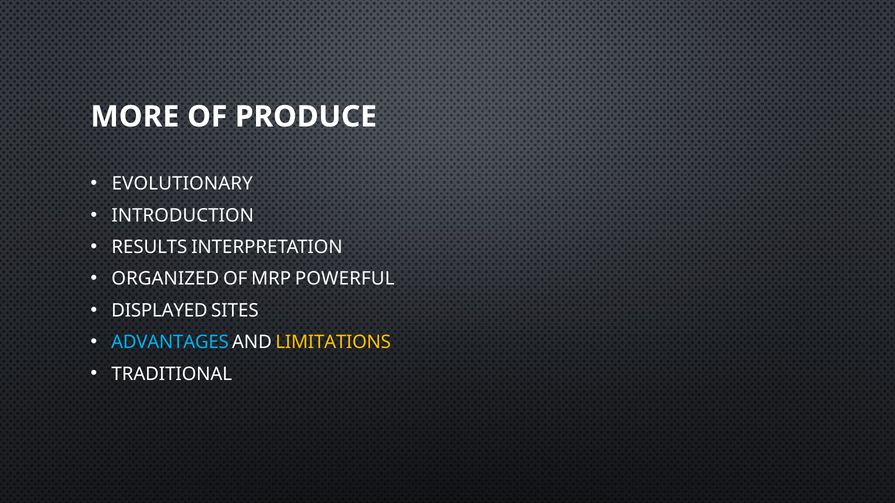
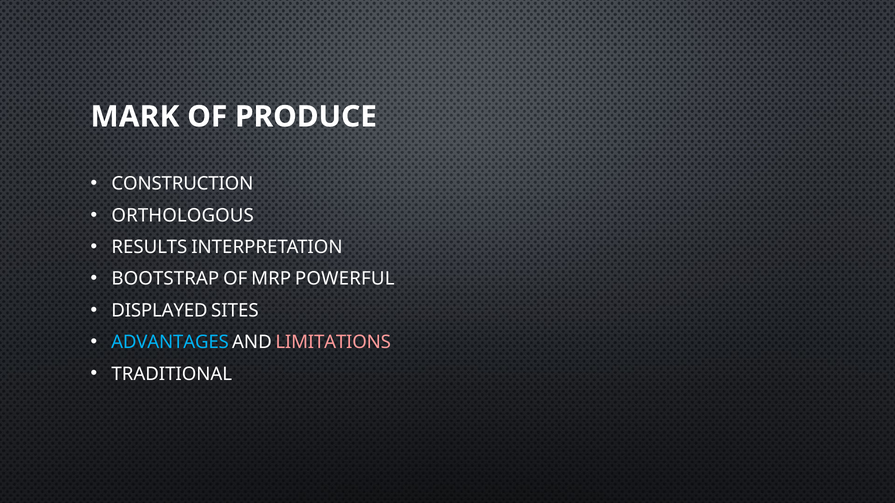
MORE: MORE -> MARK
EVOLUTIONARY: EVOLUTIONARY -> CONSTRUCTION
INTRODUCTION: INTRODUCTION -> ORTHOLOGOUS
ORGANIZED: ORGANIZED -> BOOTSTRAP
LIMITATIONS colour: yellow -> pink
